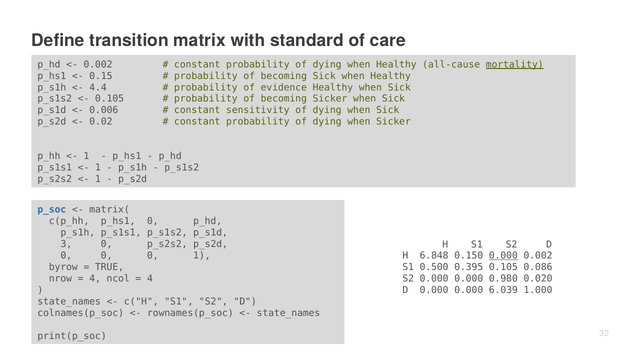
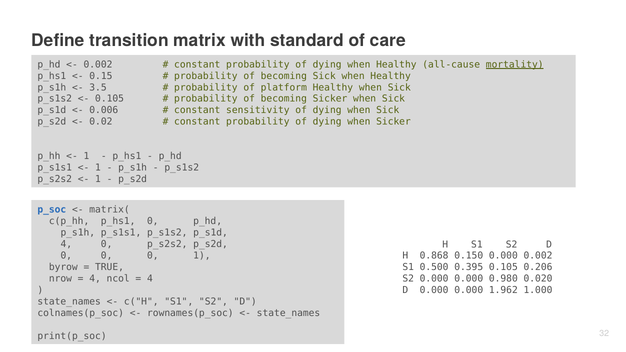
4.4: 4.4 -> 3.5
evidence: evidence -> platform
3 at (66, 244): 3 -> 4
6.848: 6.848 -> 0.868
0.000 at (503, 256) underline: present -> none
0.086: 0.086 -> 0.206
6.039: 6.039 -> 1.962
